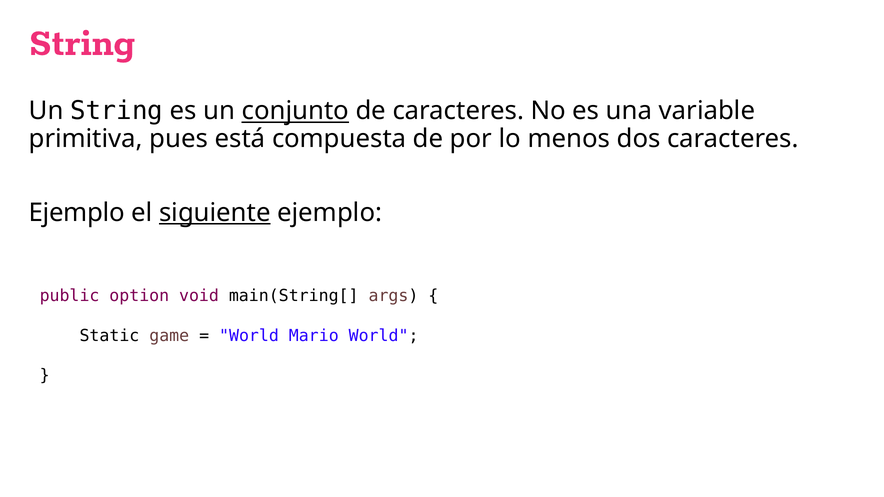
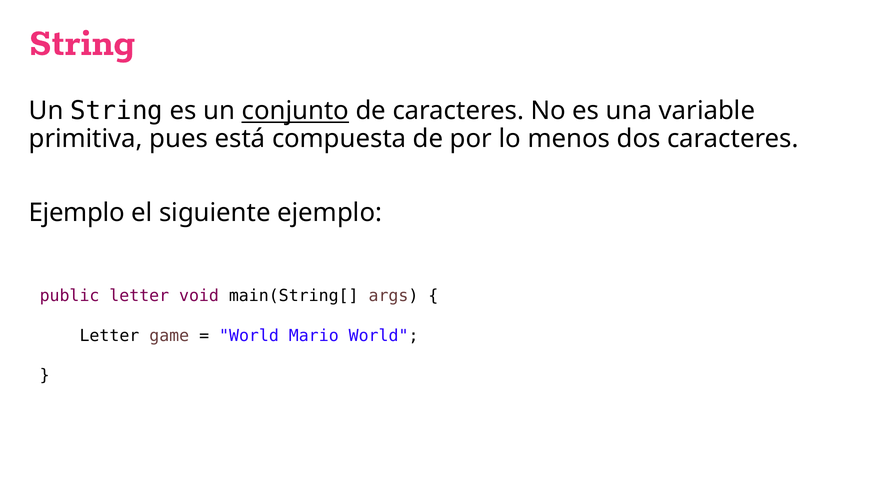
siguiente underline: present -> none
public option: option -> letter
Static at (109, 336): Static -> Letter
